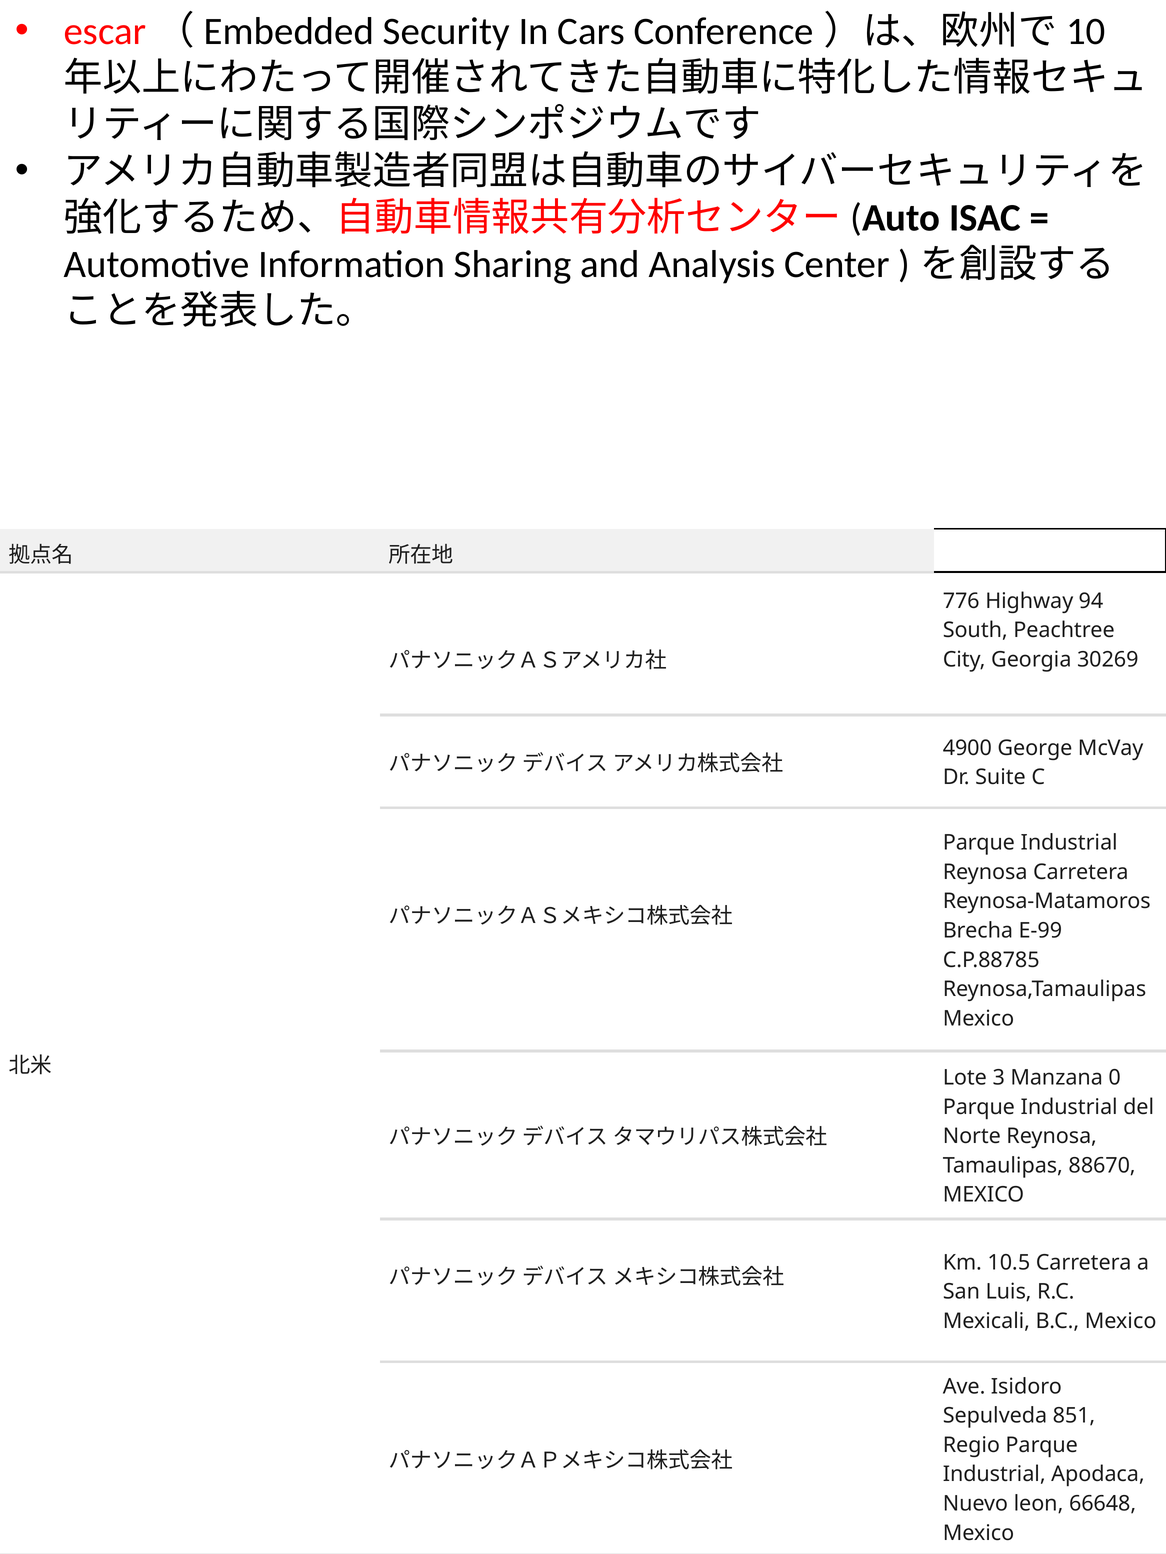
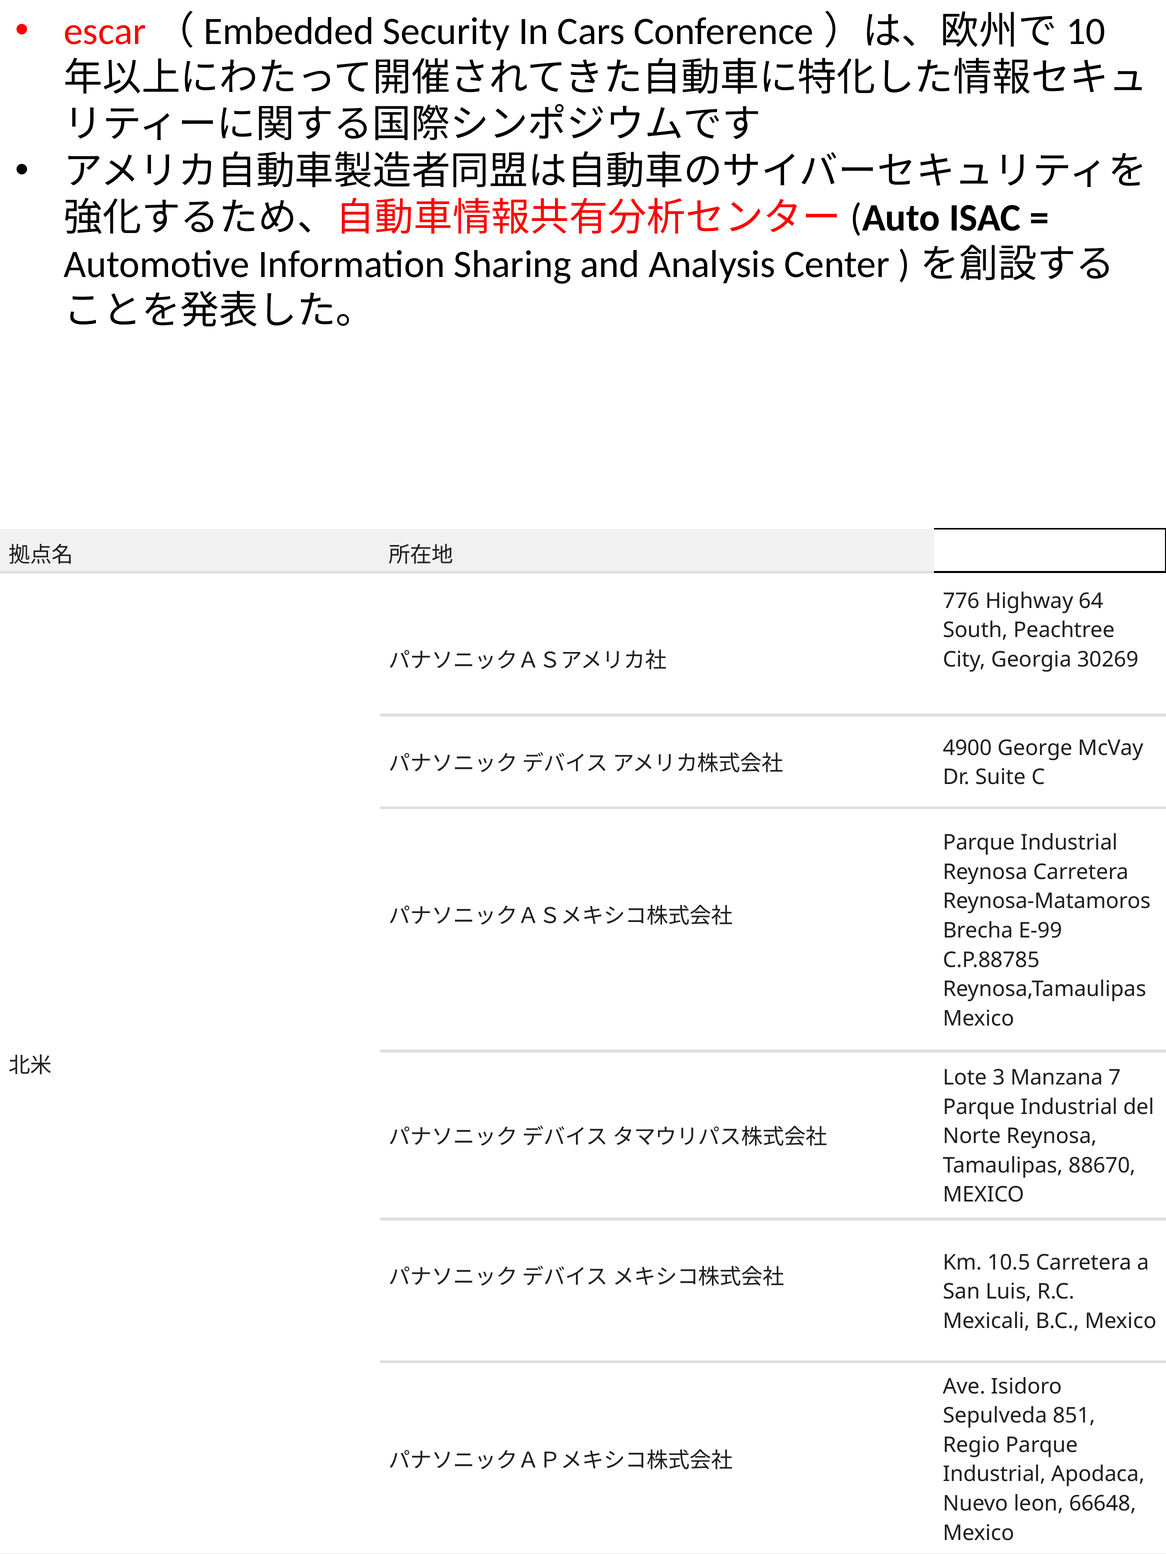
94: 94 -> 64
0: 0 -> 7
